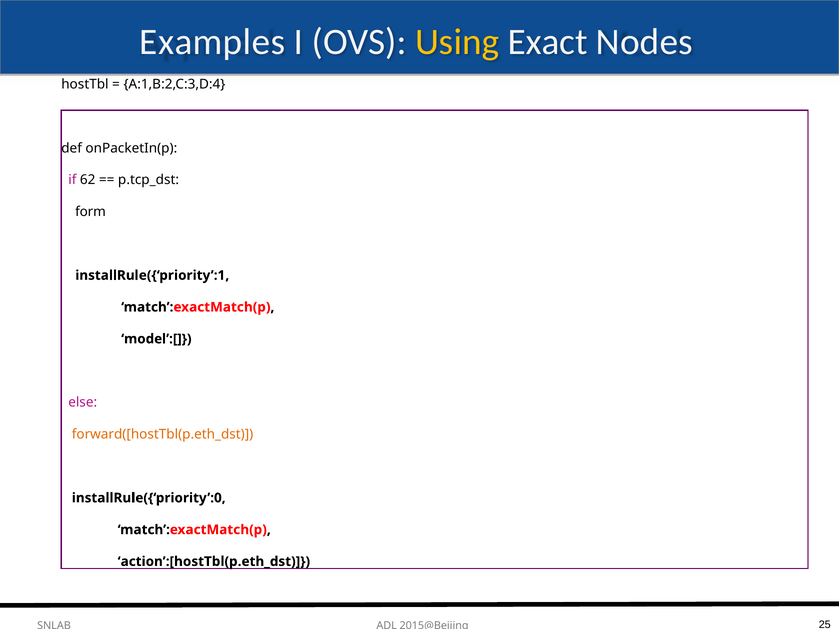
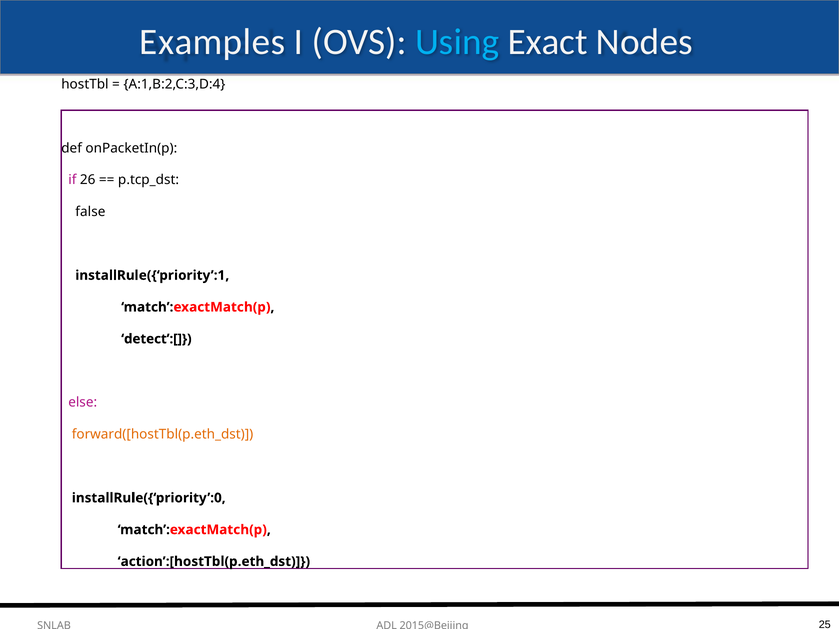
Using colour: yellow -> light blue
62: 62 -> 26
form: form -> false
model’:[: model’:[ -> detect’:[
